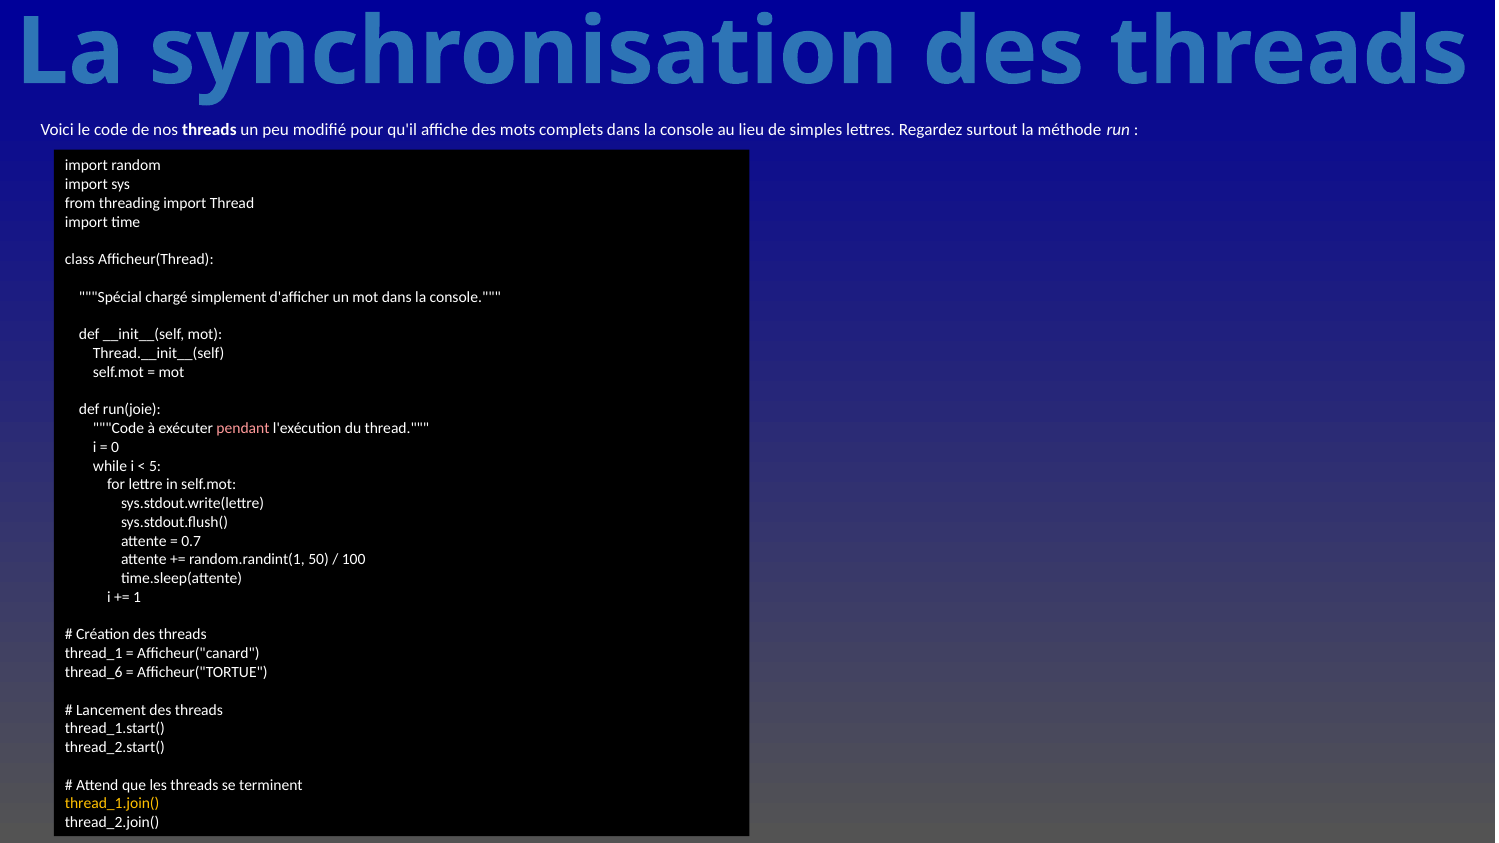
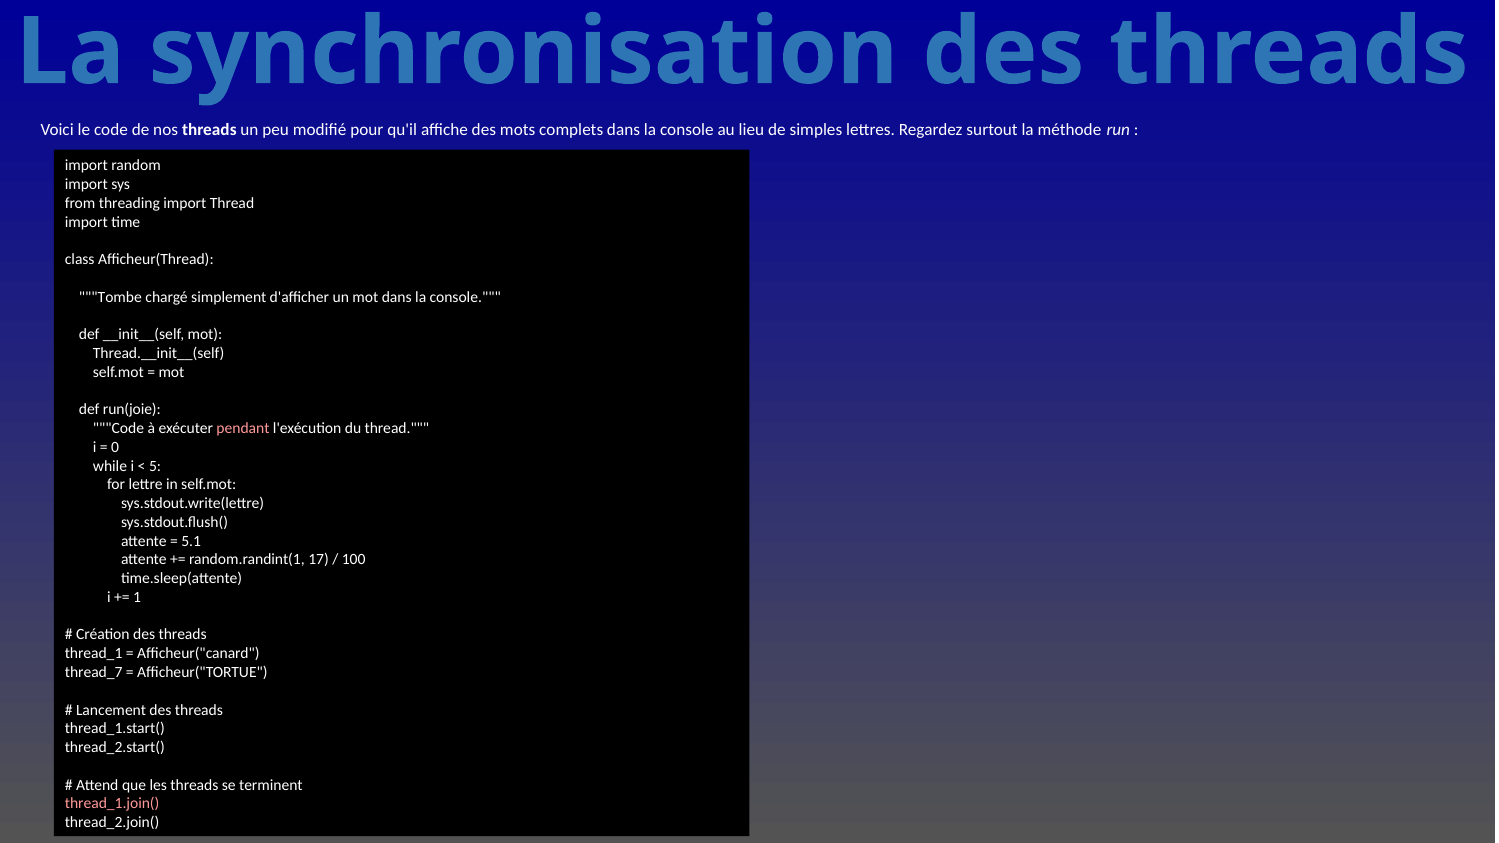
Spécial: Spécial -> Tombe
0.7: 0.7 -> 5.1
50: 50 -> 17
thread_6: thread_6 -> thread_7
thread_1.join( colour: yellow -> pink
